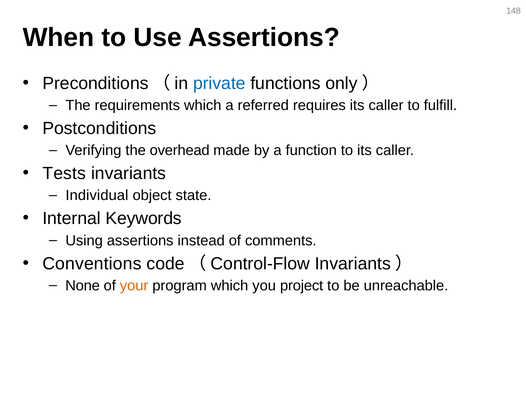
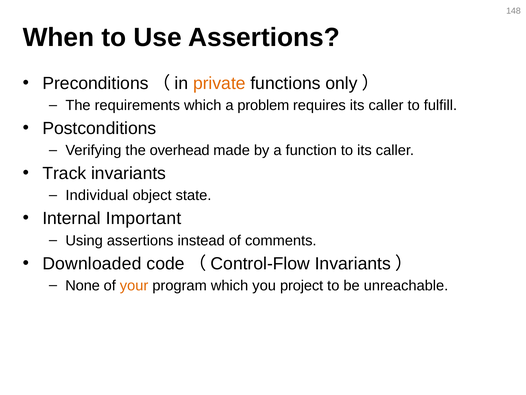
private colour: blue -> orange
referred: referred -> problem
Tests: Tests -> Track
Keywords: Keywords -> Important
Conventions: Conventions -> Downloaded
